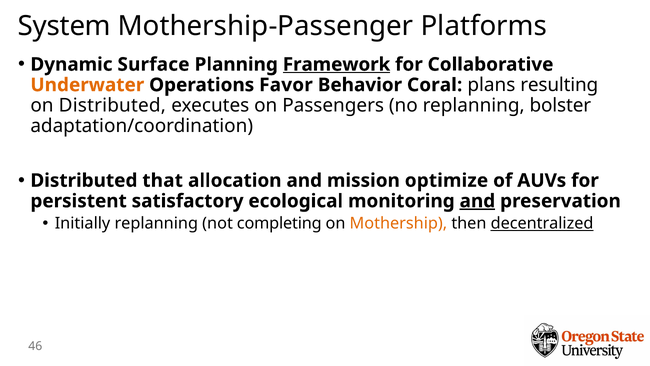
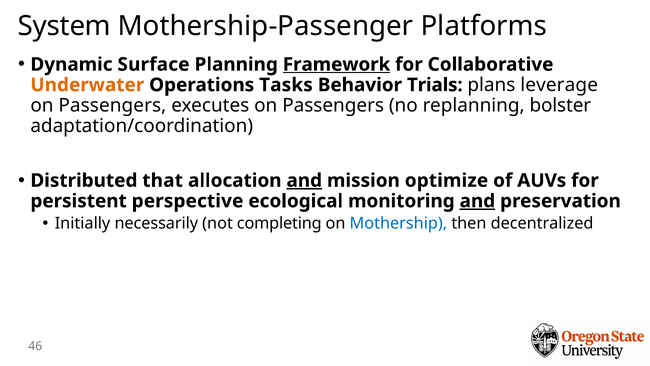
Favor: Favor -> Tasks
Coral: Coral -> Trials
resulting: resulting -> leverage
Distributed at (112, 105): Distributed -> Passengers
and at (304, 180) underline: none -> present
satisfactory: satisfactory -> perspective
Initially replanning: replanning -> necessarily
Mothership colour: orange -> blue
decentralized underline: present -> none
